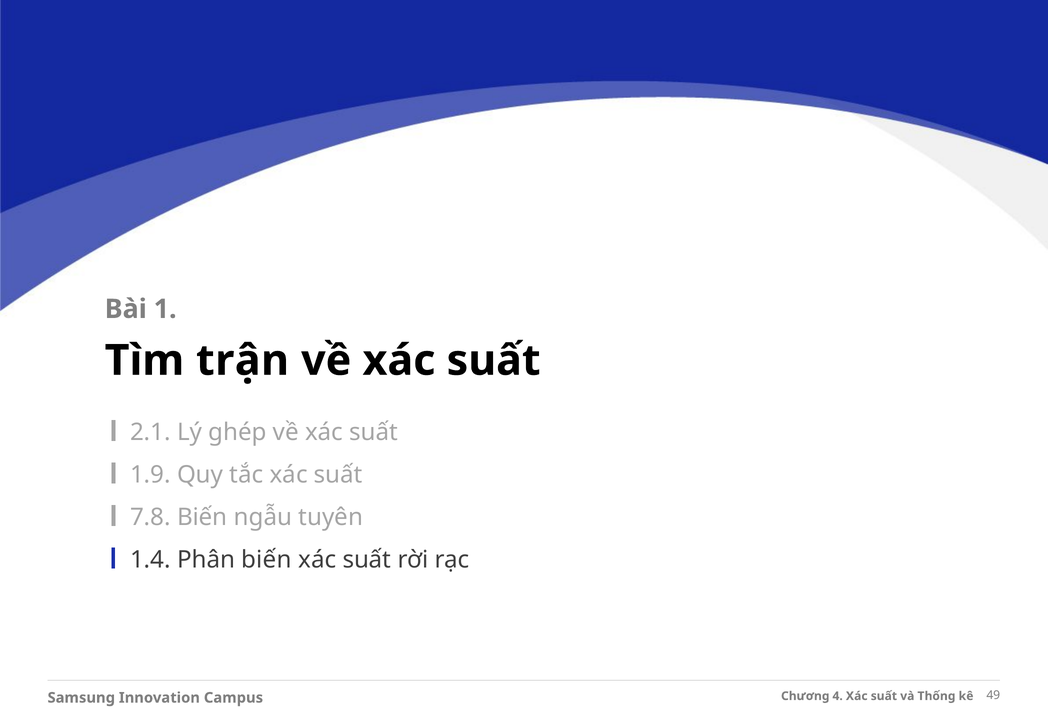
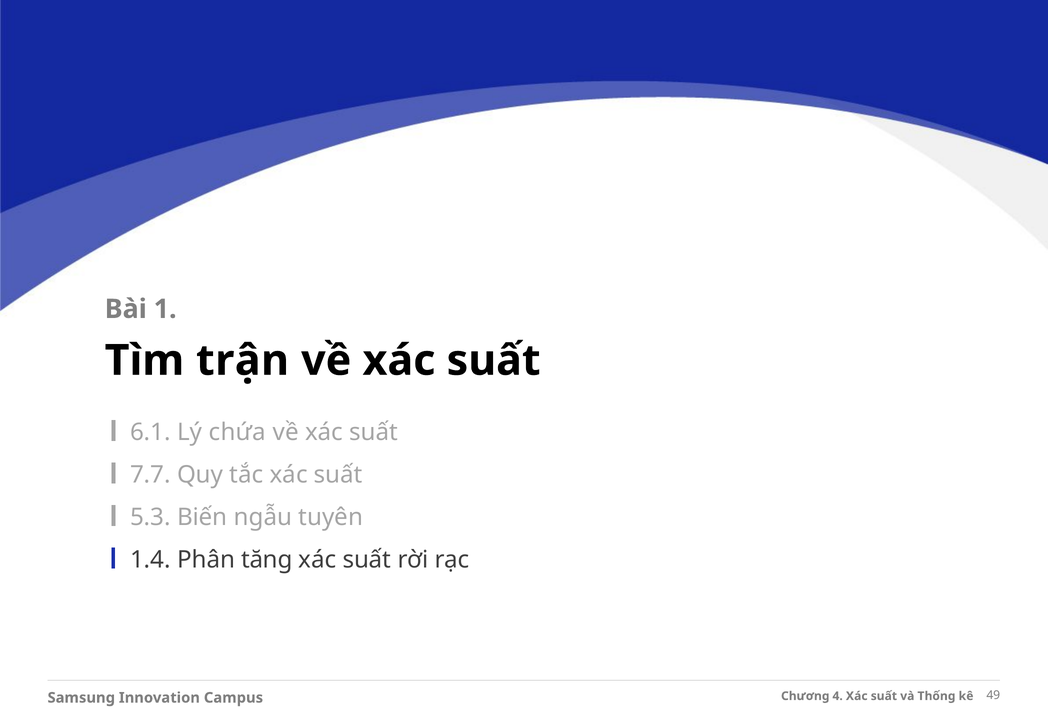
2.1: 2.1 -> 6.1
ghép: ghép -> chứa
1.9: 1.9 -> 7.7
7.8: 7.8 -> 5.3
Phân biến: biến -> tăng
